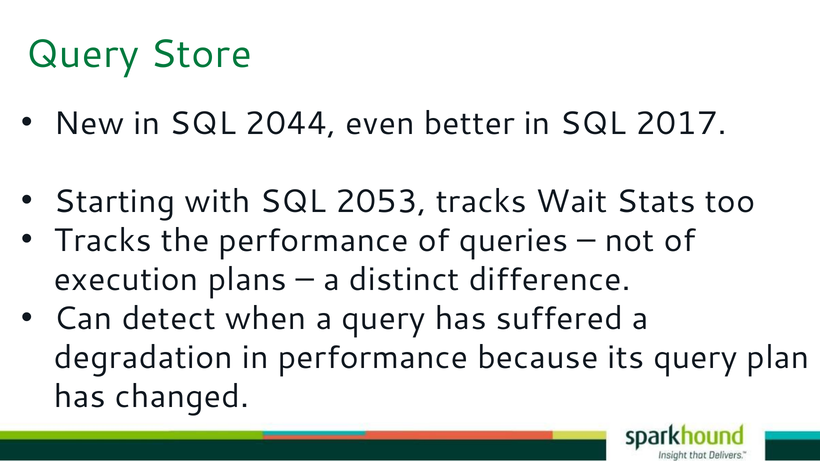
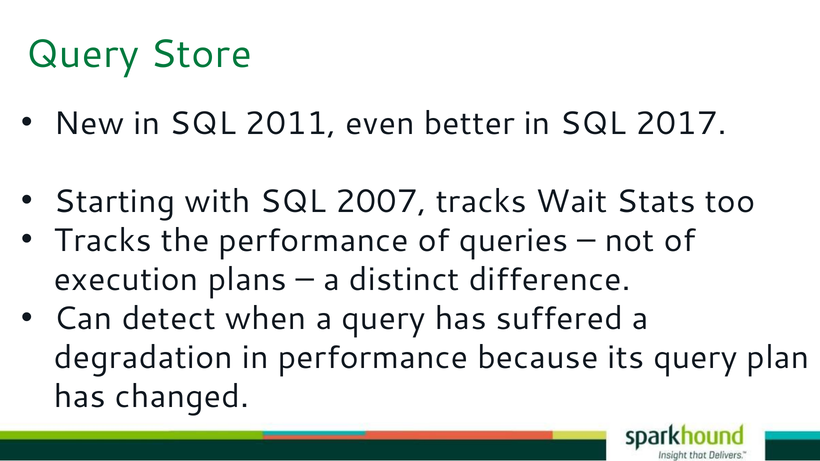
2044: 2044 -> 2011
2053: 2053 -> 2007
